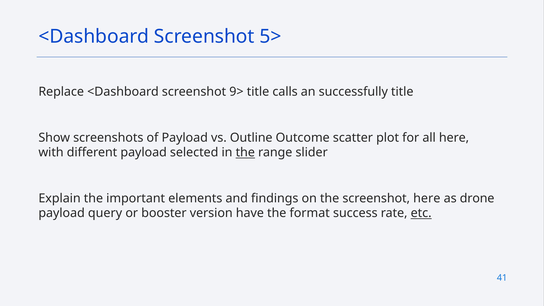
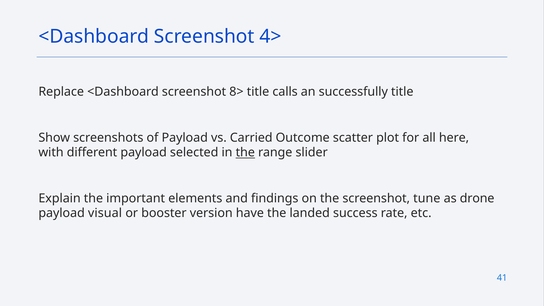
5>: 5> -> 4>
9>: 9> -> 8>
Outline: Outline -> Carried
screenshot here: here -> tune
query: query -> visual
format: format -> landed
etc underline: present -> none
